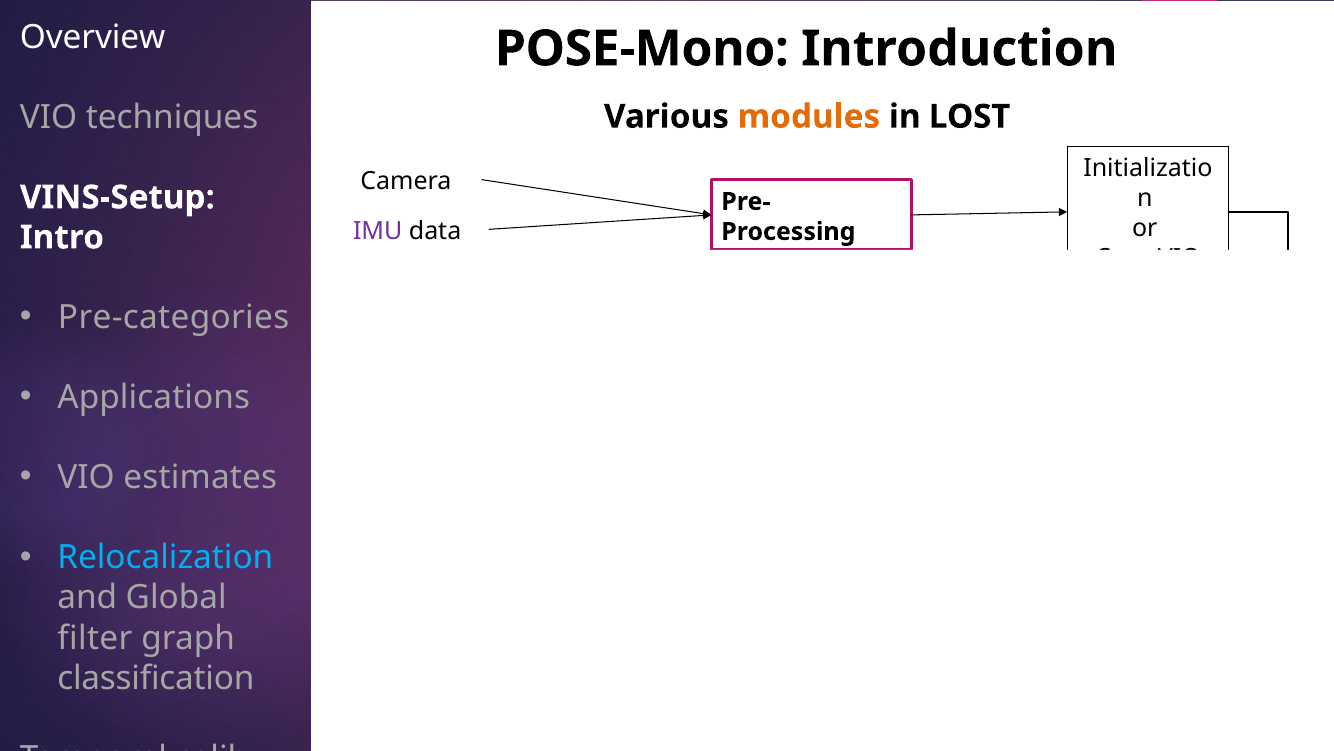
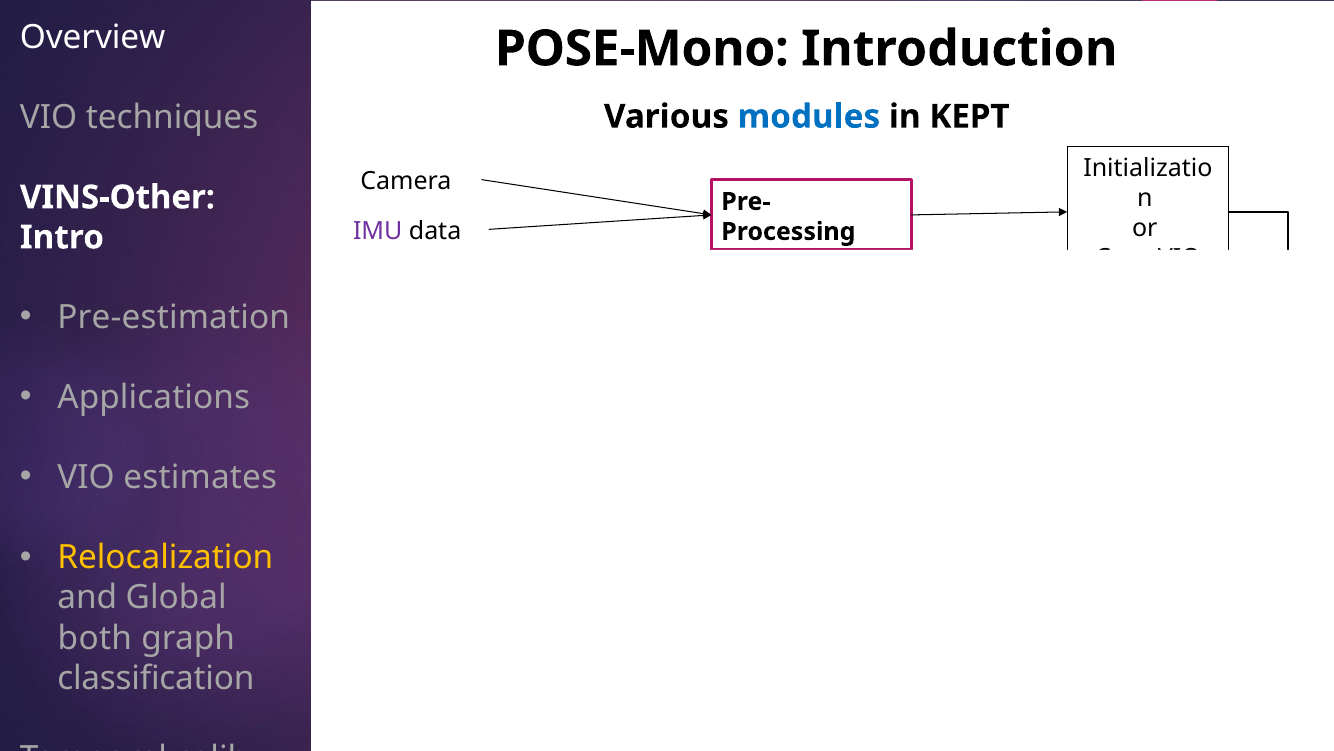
modules colour: orange -> blue
LOST: LOST -> KEPT
VINS-Setup: VINS-Setup -> VINS-Other
Pre-categories: Pre-categories -> Pre-estimation
Relocalization at (165, 557) colour: light blue -> yellow
filter: filter -> both
